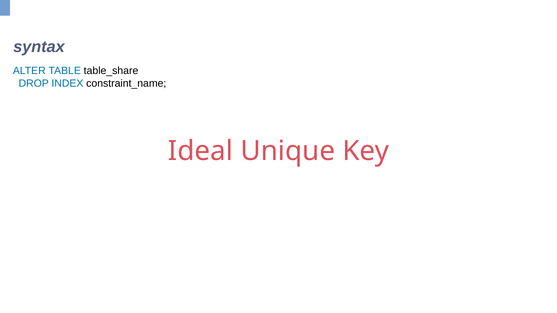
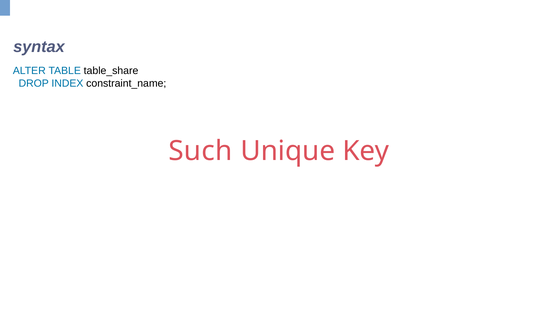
Ideal: Ideal -> Such
